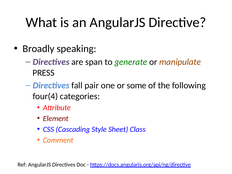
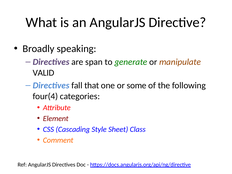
PRESS: PRESS -> VALID
pair: pair -> that
